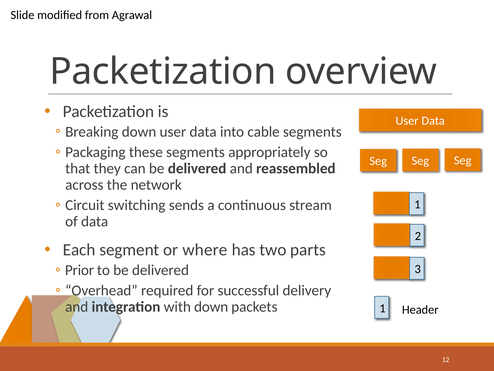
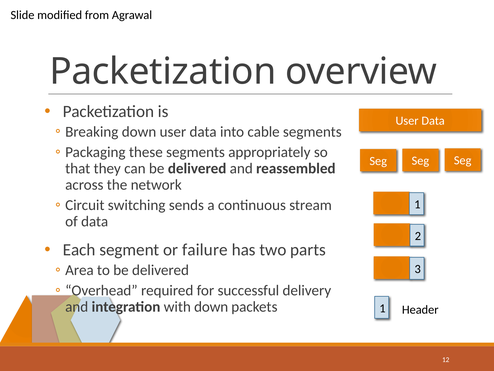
where: where -> failure
Prior: Prior -> Area
